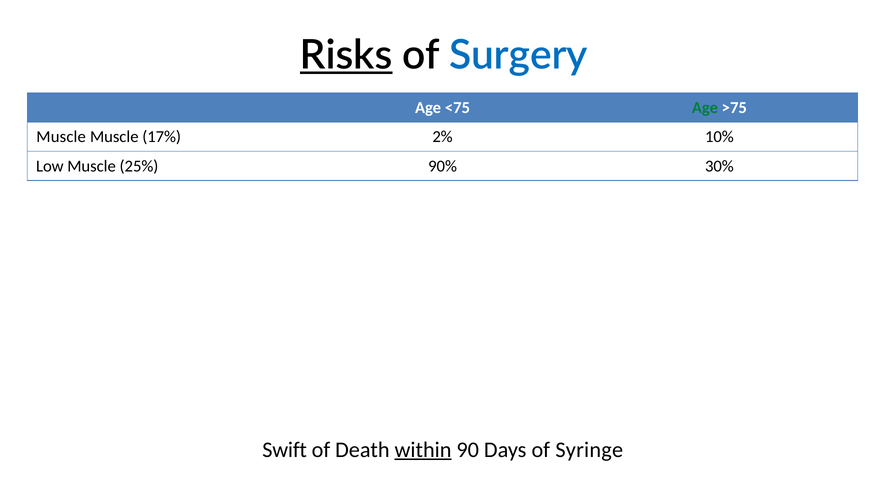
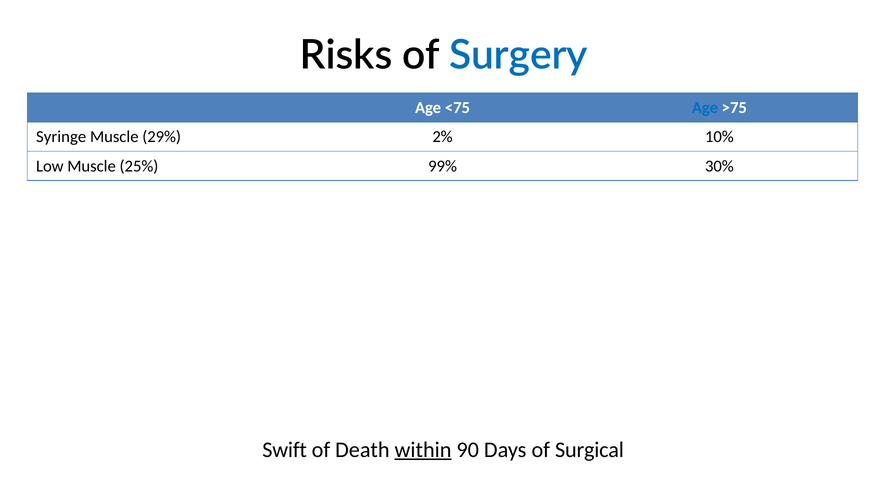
Risks underline: present -> none
Age at (705, 108) colour: green -> blue
Muscle at (61, 137): Muscle -> Syringe
17%: 17% -> 29%
90%: 90% -> 99%
Syringe: Syringe -> Surgical
